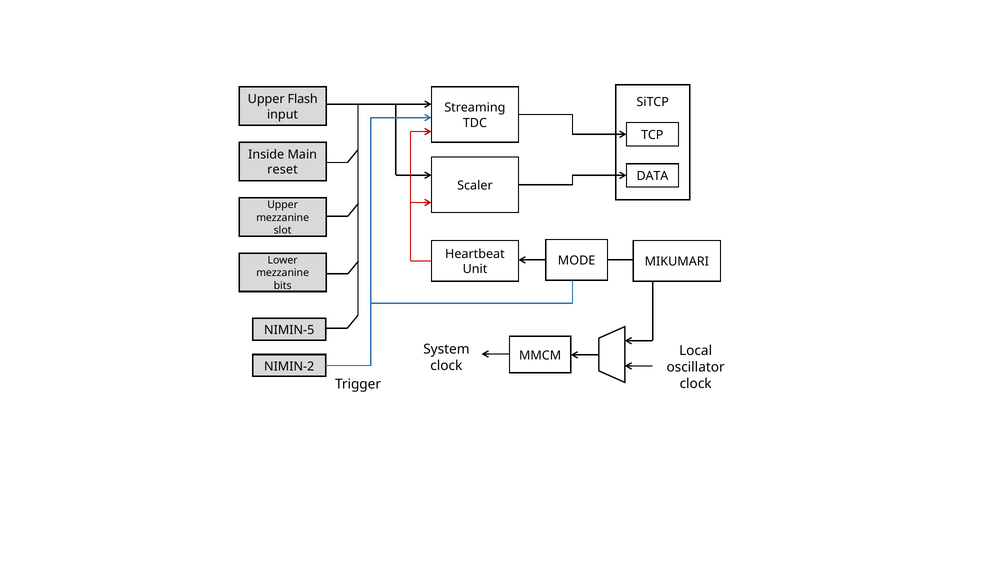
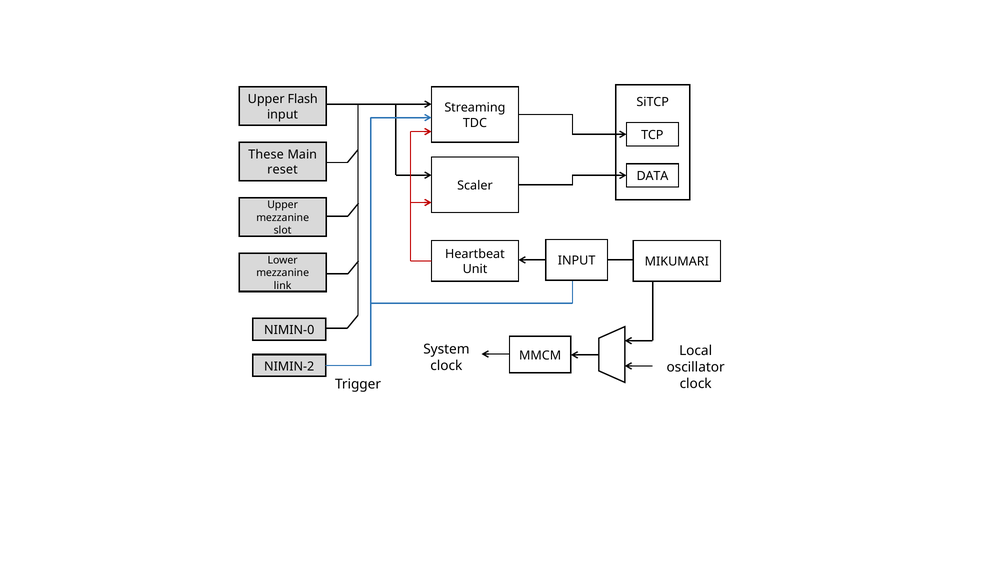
Inside: Inside -> These
MODE at (577, 261): MODE -> INPUT
bits: bits -> link
NIMIN-5: NIMIN-5 -> NIMIN-0
